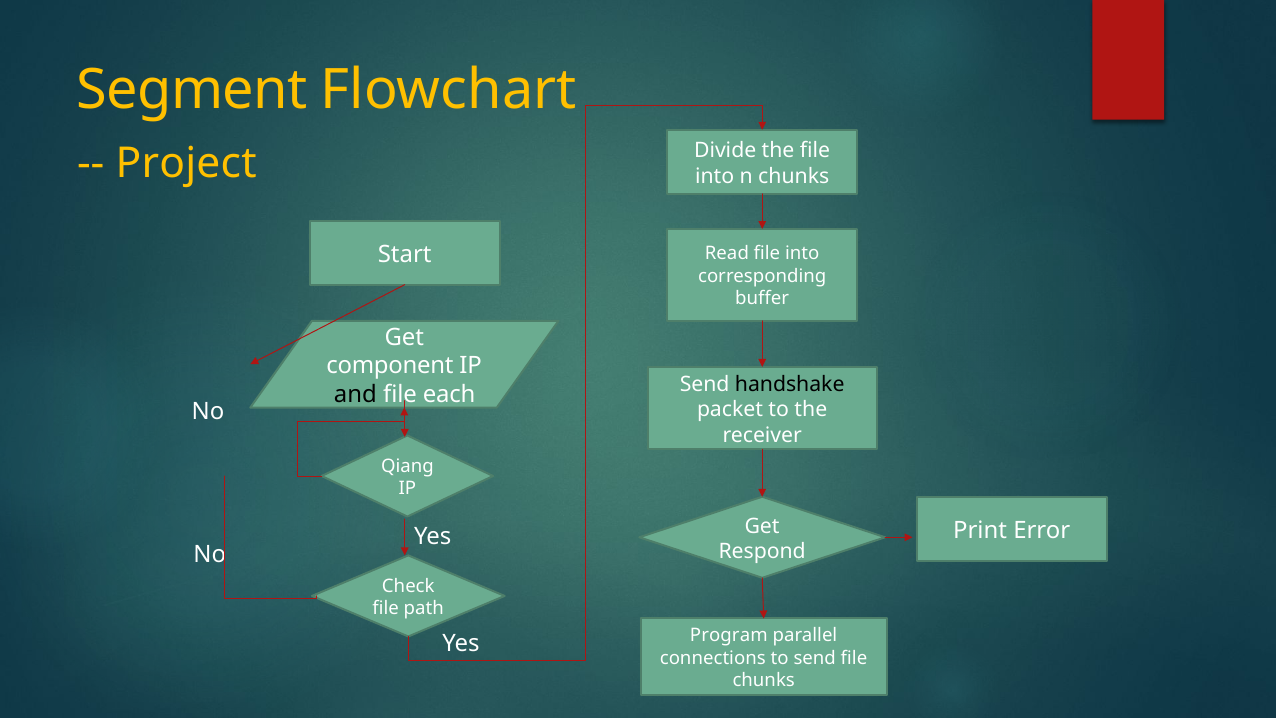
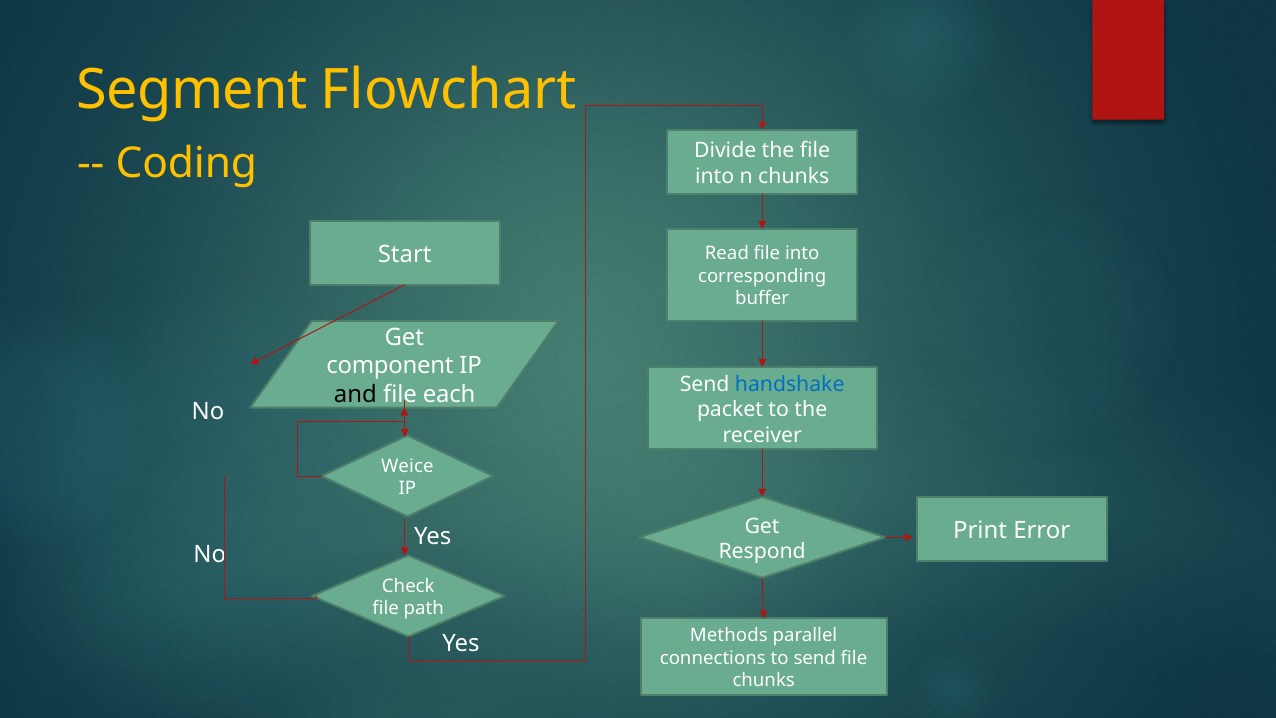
Project: Project -> Coding
handshake colour: black -> blue
Qiang: Qiang -> Weice
Program: Program -> Methods
